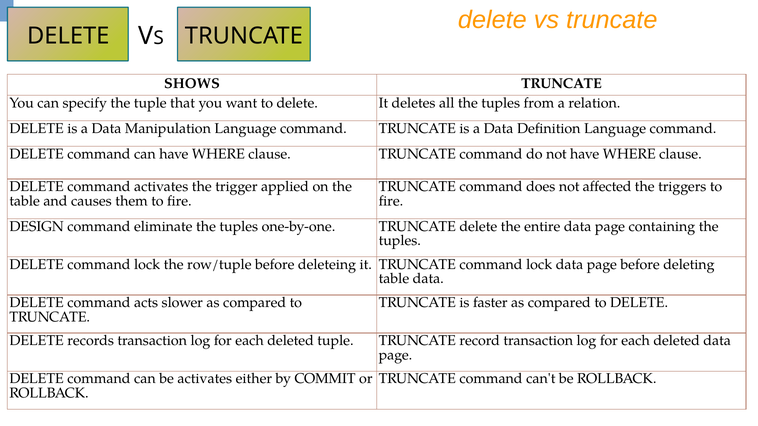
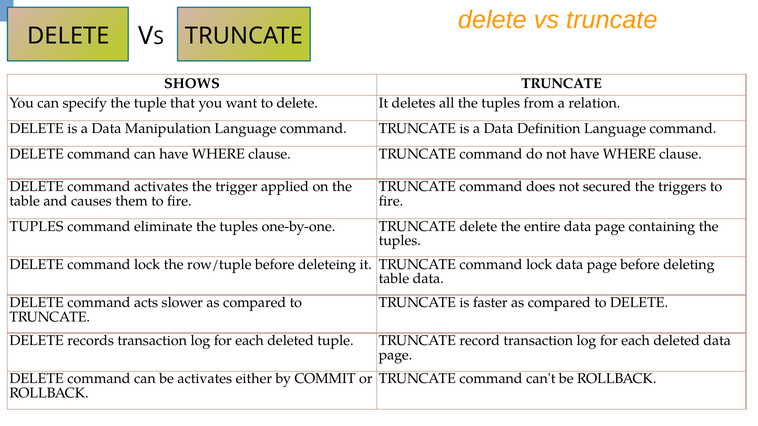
affected: affected -> secured
DESIGN at (37, 227): DESIGN -> TUPLES
